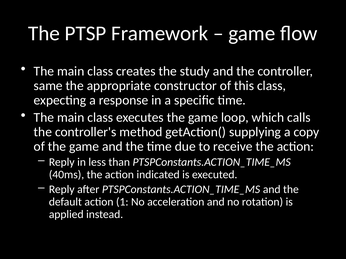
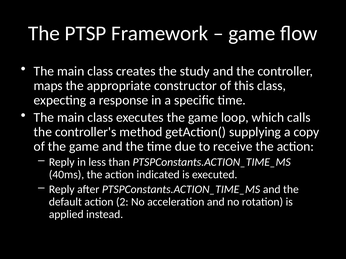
same: same -> maps
1: 1 -> 2
